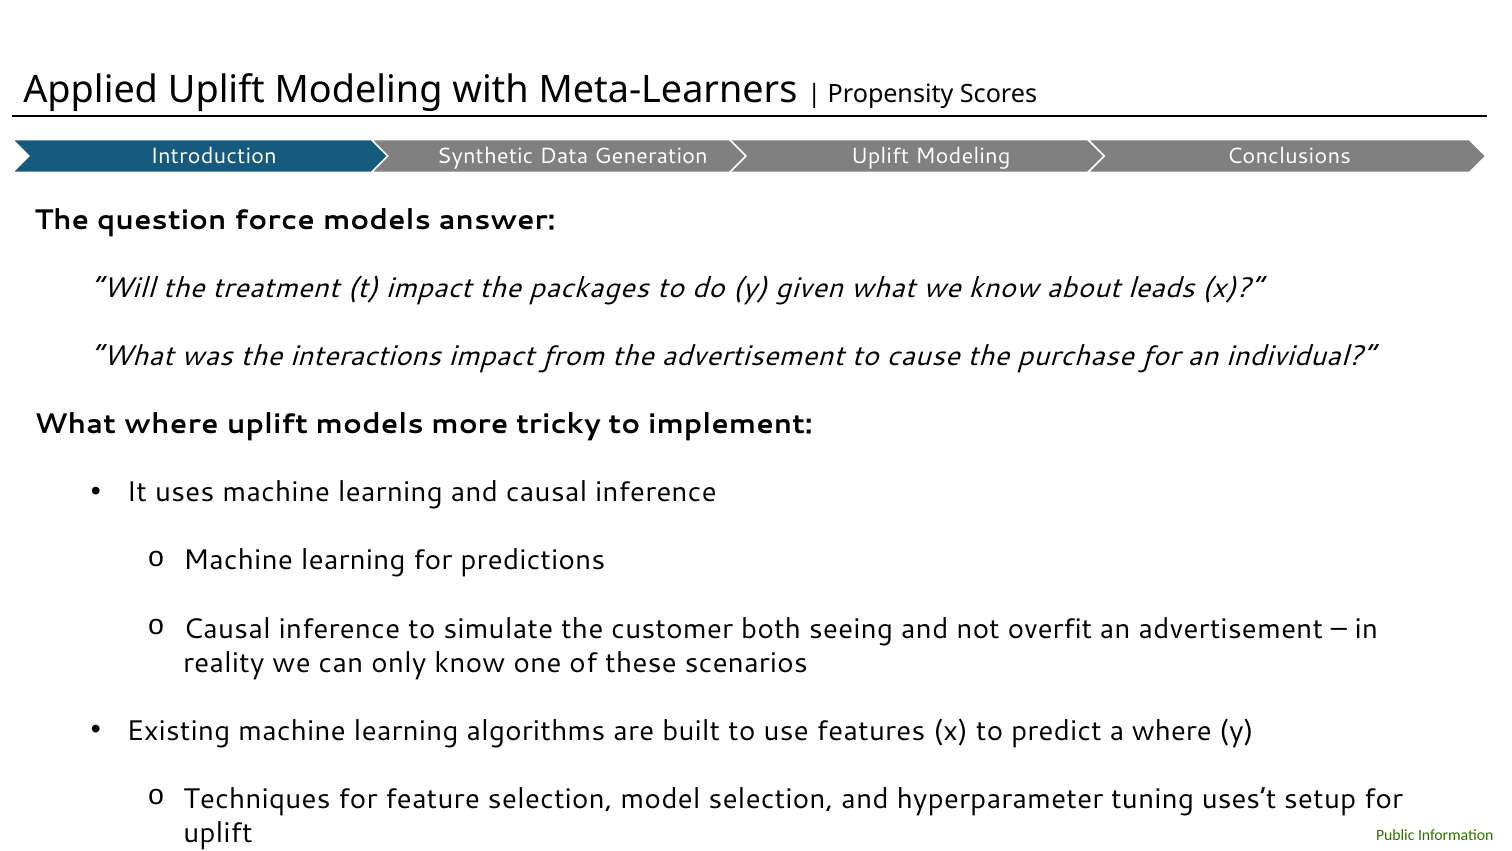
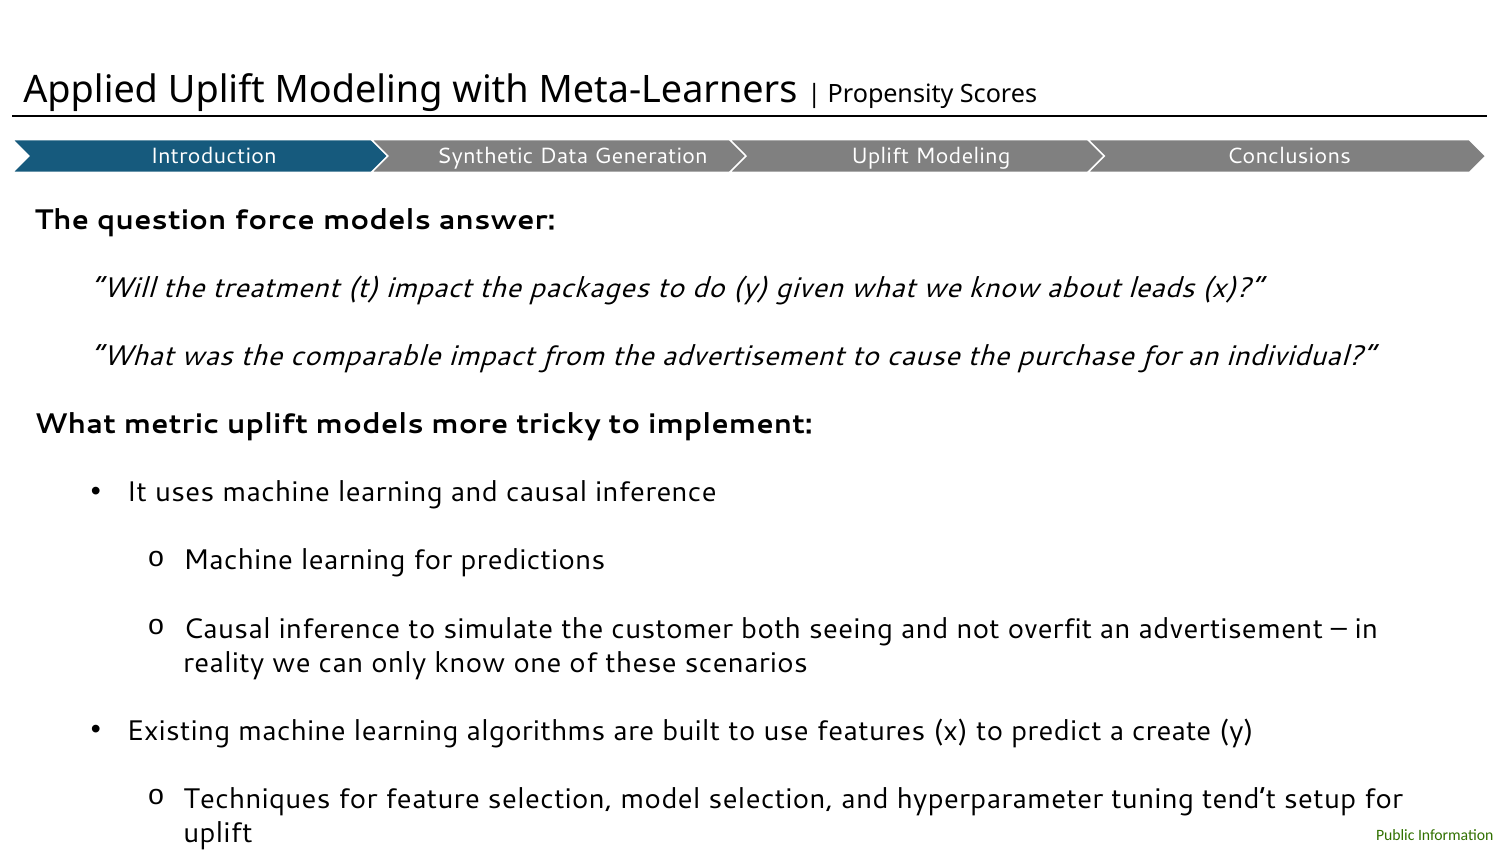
interactions: interactions -> comparable
What where: where -> metric
a where: where -> create
uses’t: uses’t -> tend’t
